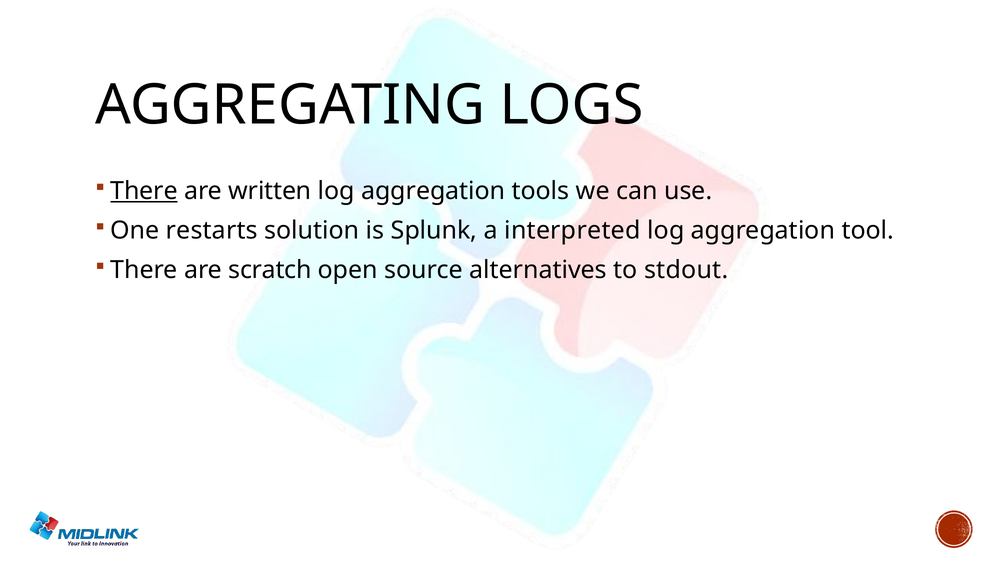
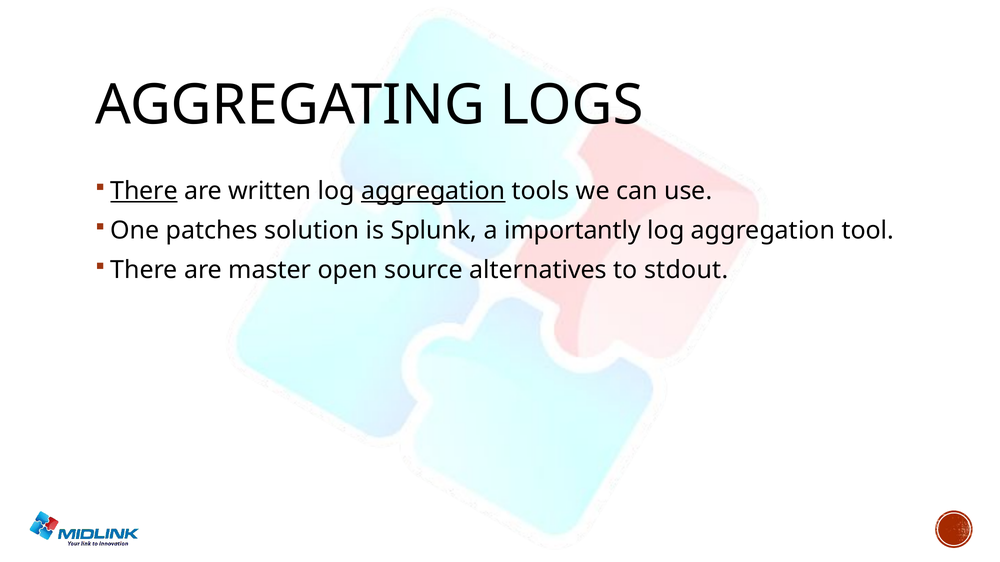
aggregation at (433, 191) underline: none -> present
restarts: restarts -> patches
interpreted: interpreted -> importantly
scratch: scratch -> master
